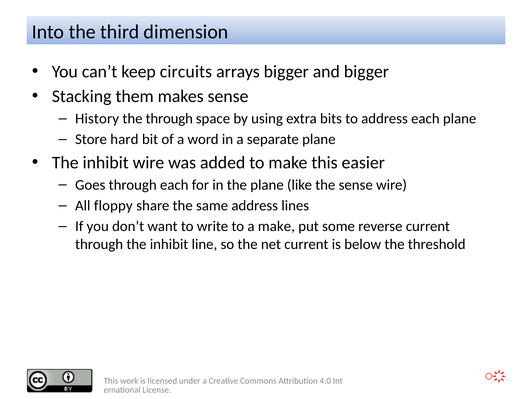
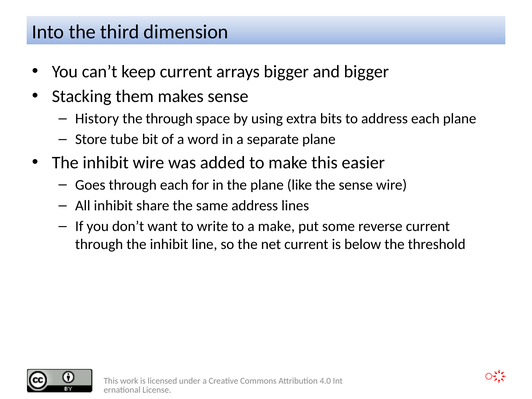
keep circuits: circuits -> current
hard: hard -> tube
All floppy: floppy -> inhibit
